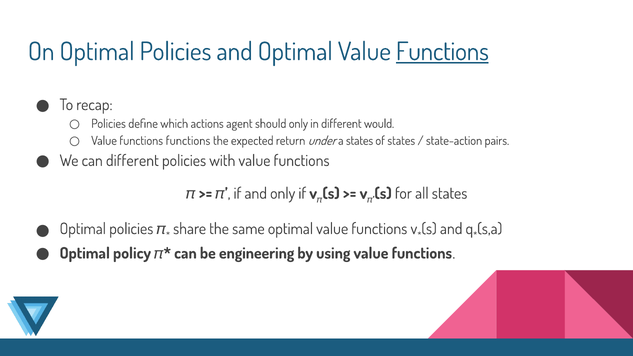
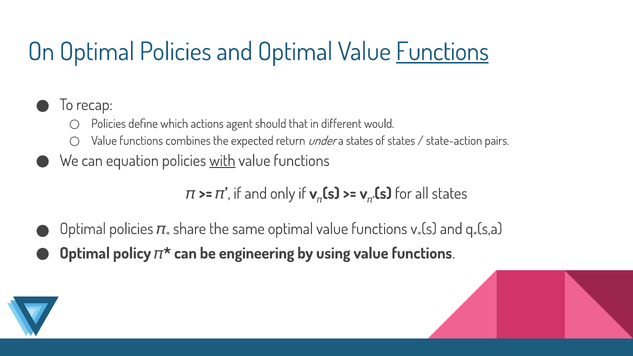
should only: only -> that
functions functions: functions -> combines
can different: different -> equation
with underline: none -> present
